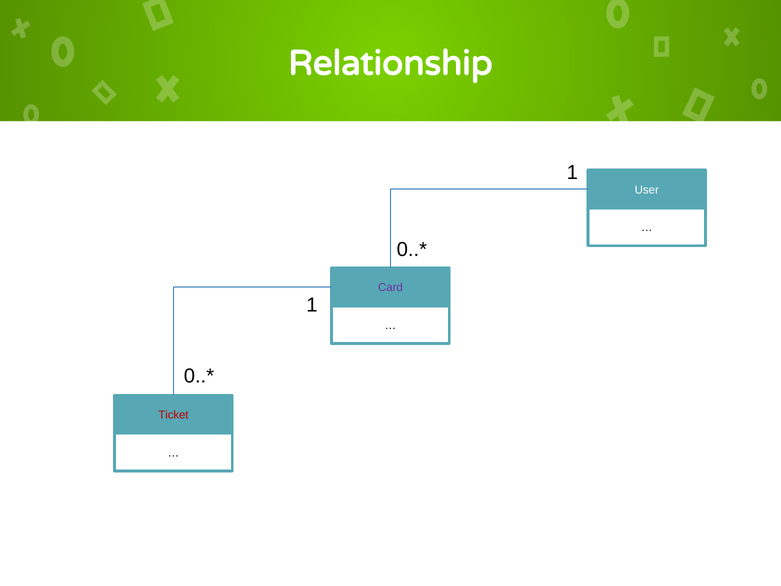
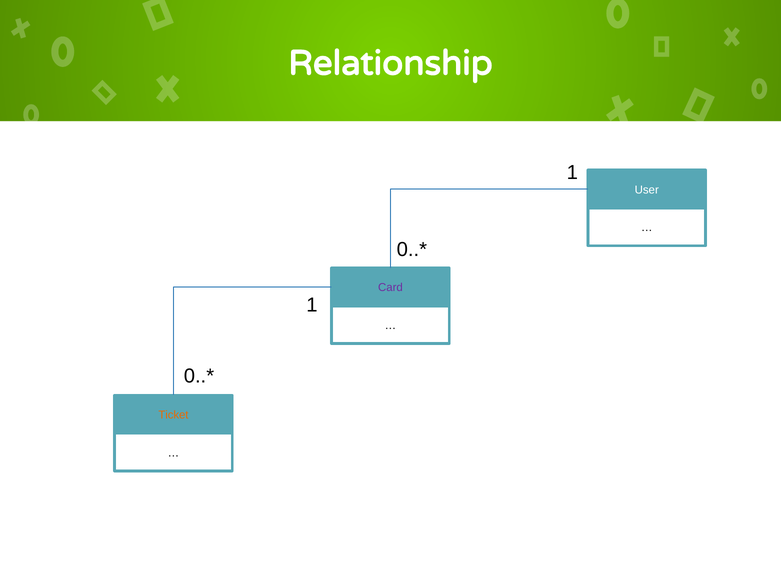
Ticket colour: red -> orange
